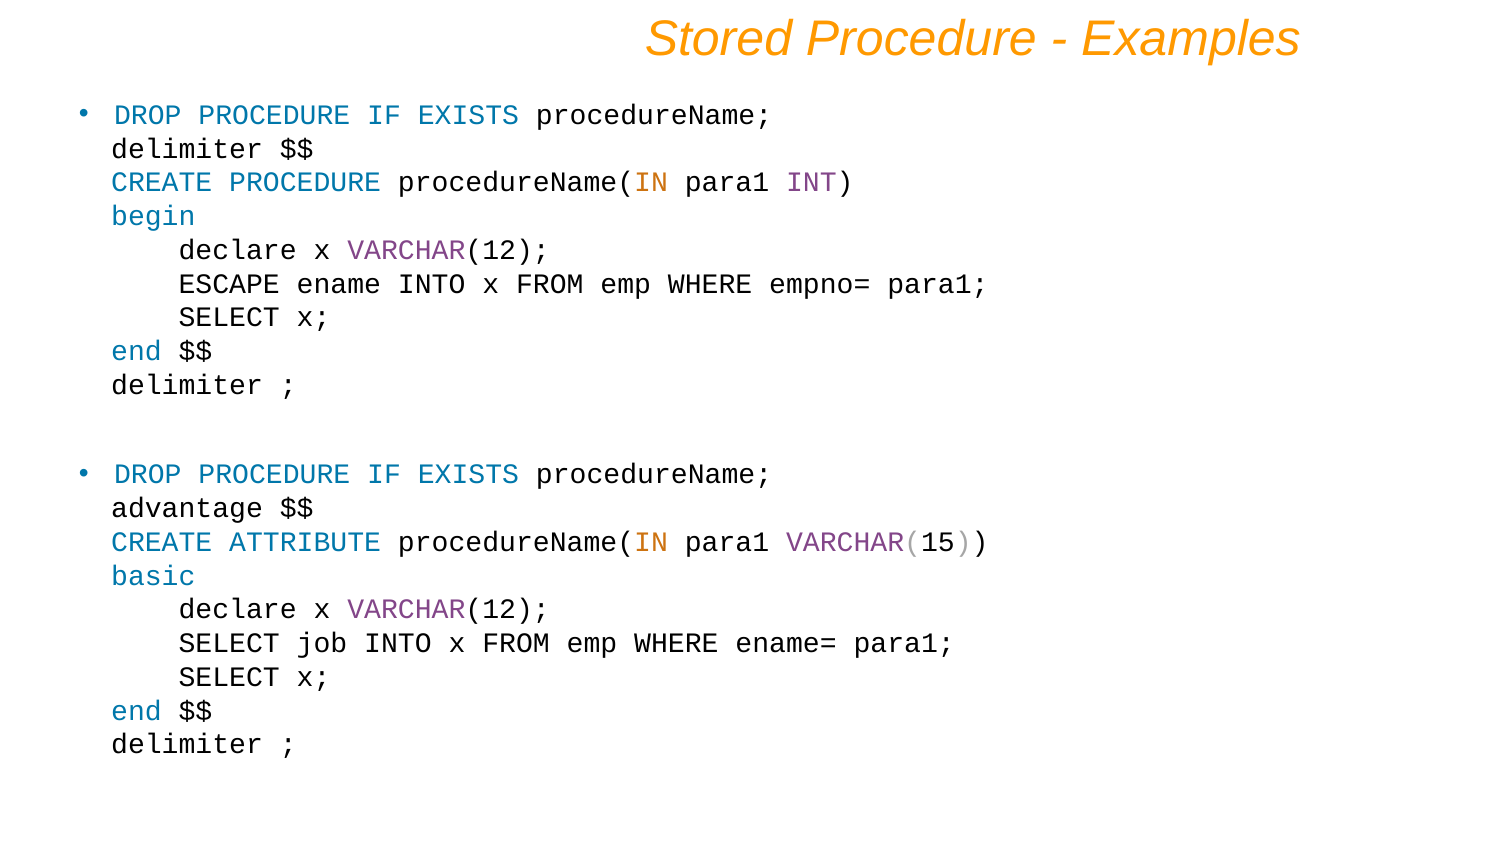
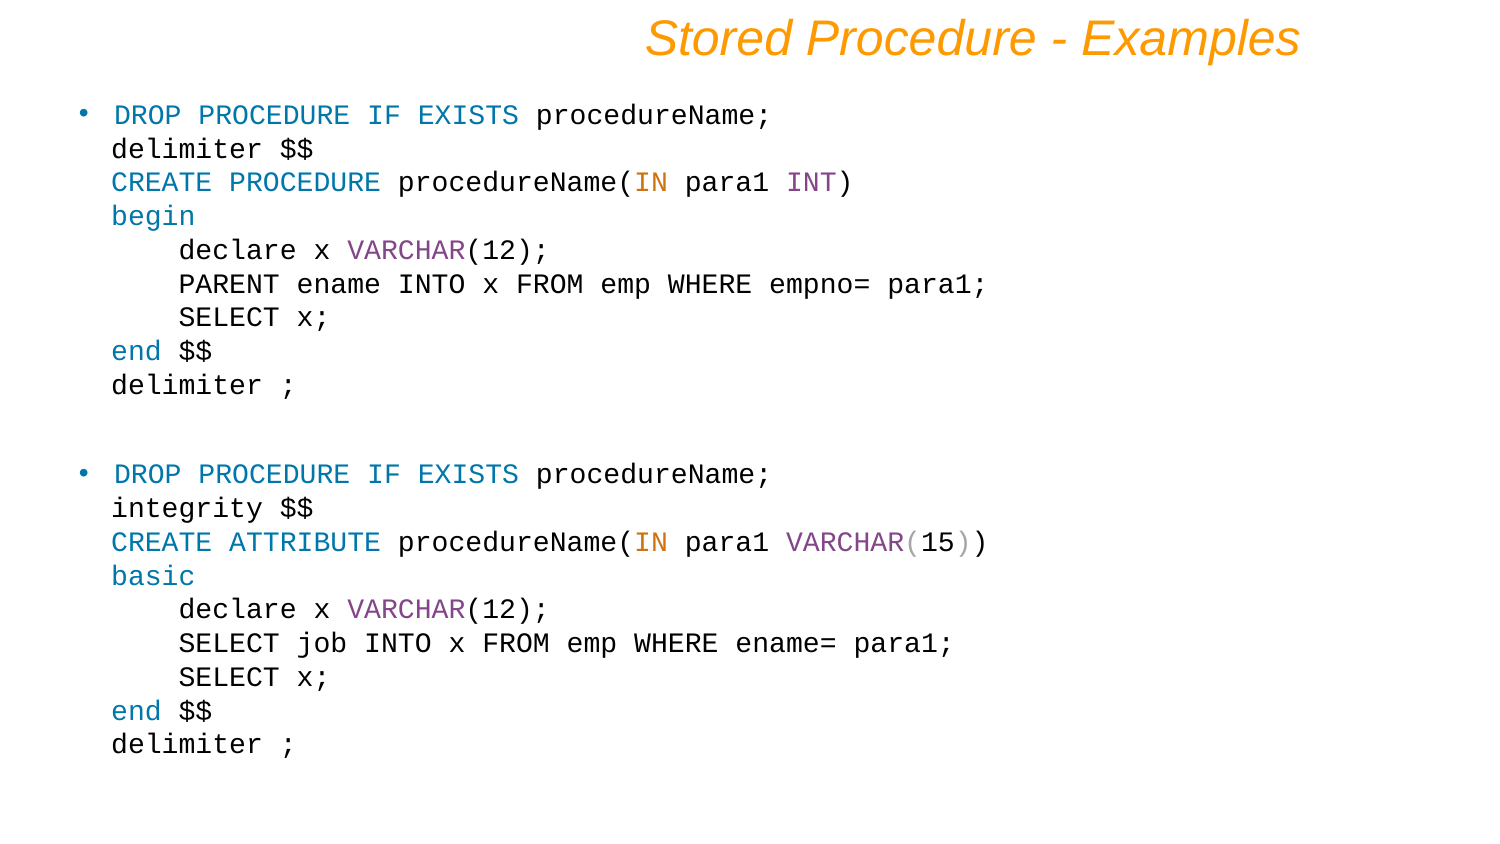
ESCAPE: ESCAPE -> PARENT
advantage: advantage -> integrity
